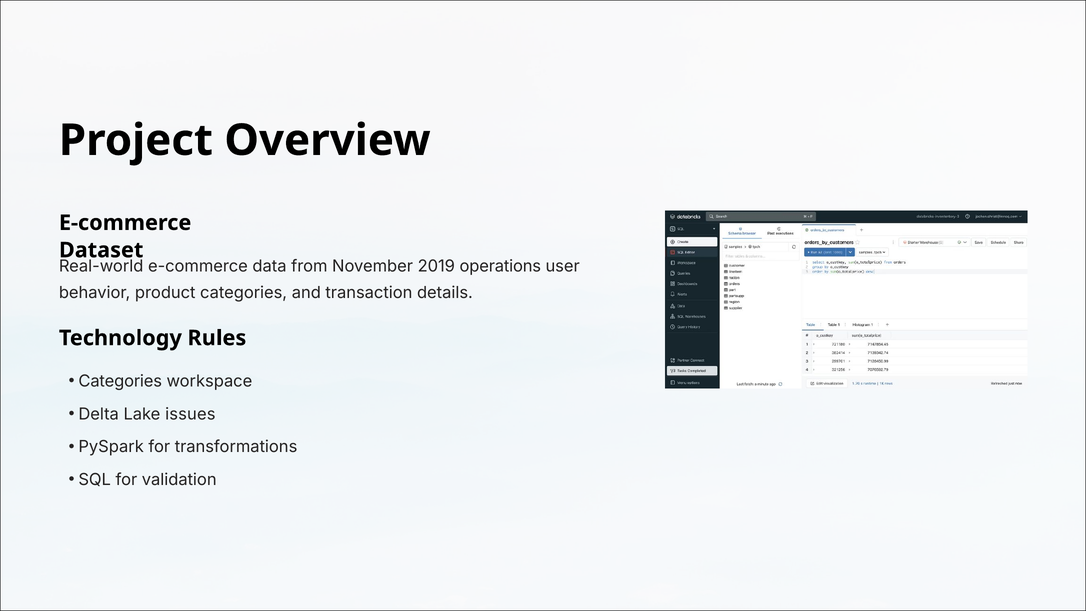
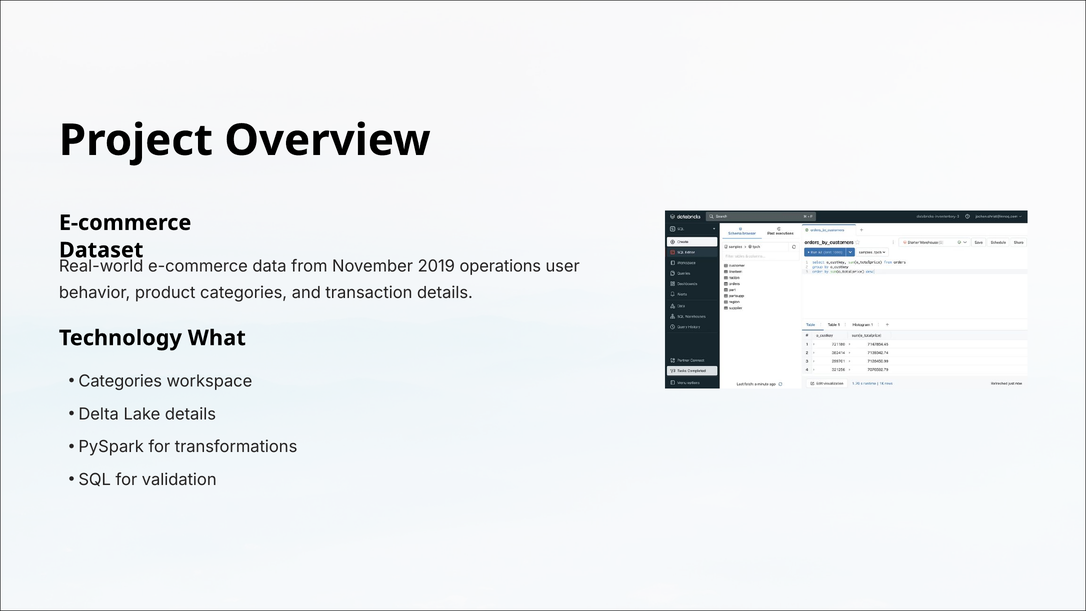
Rules: Rules -> What
Lake issues: issues -> details
